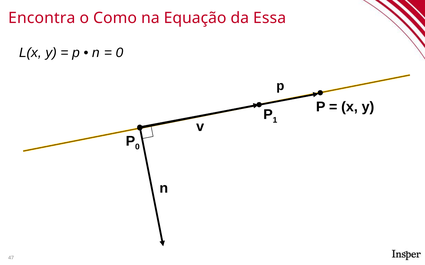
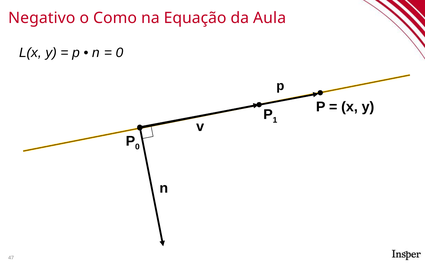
Encontra: Encontra -> Negativo
Essa: Essa -> Aula
